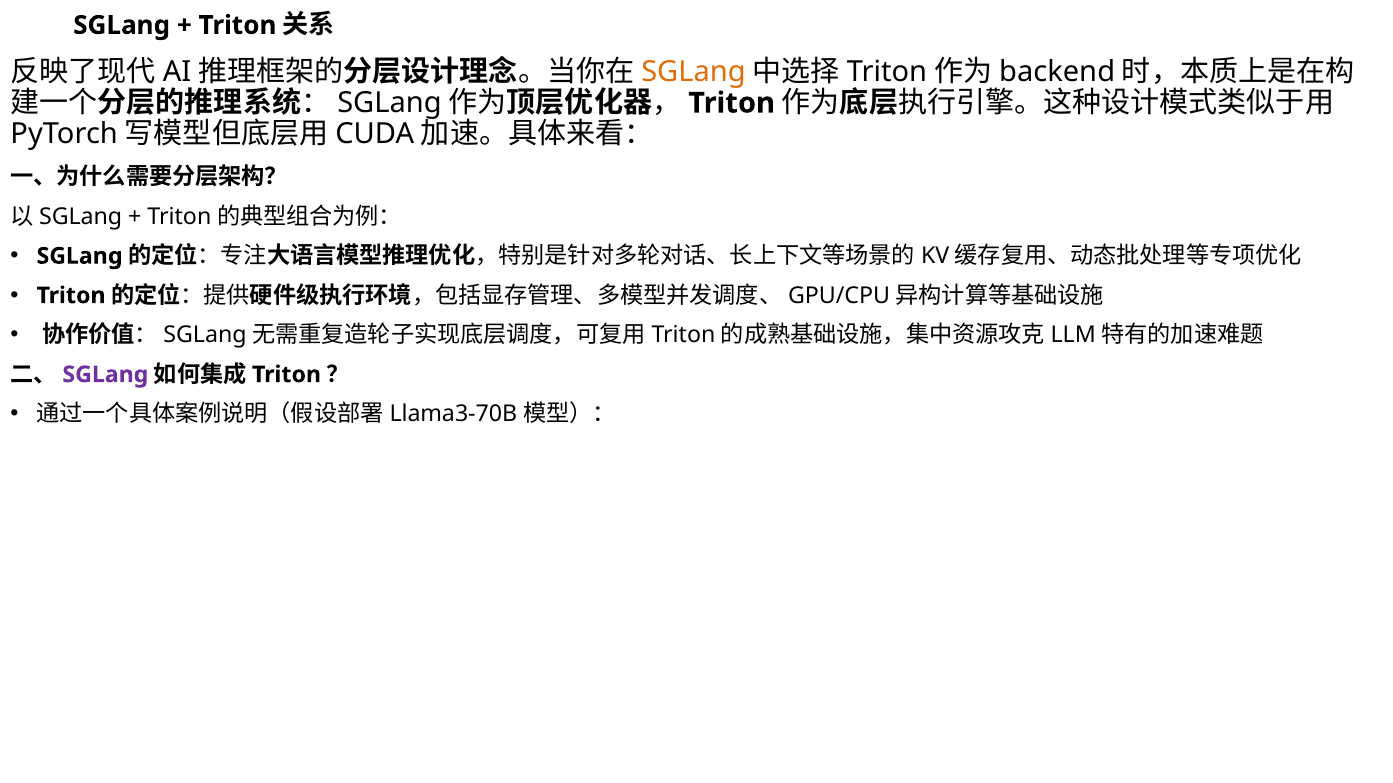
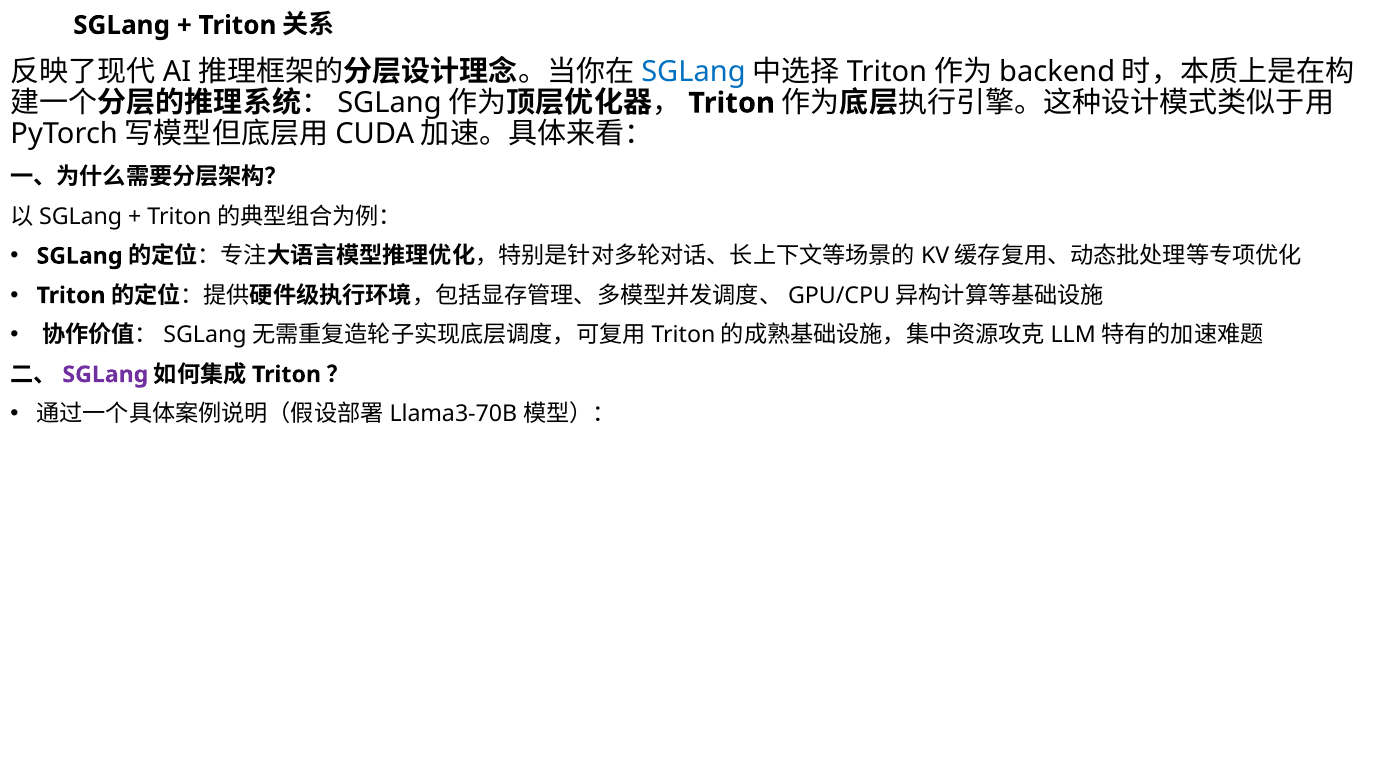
SGLang at (693, 72) colour: orange -> blue
